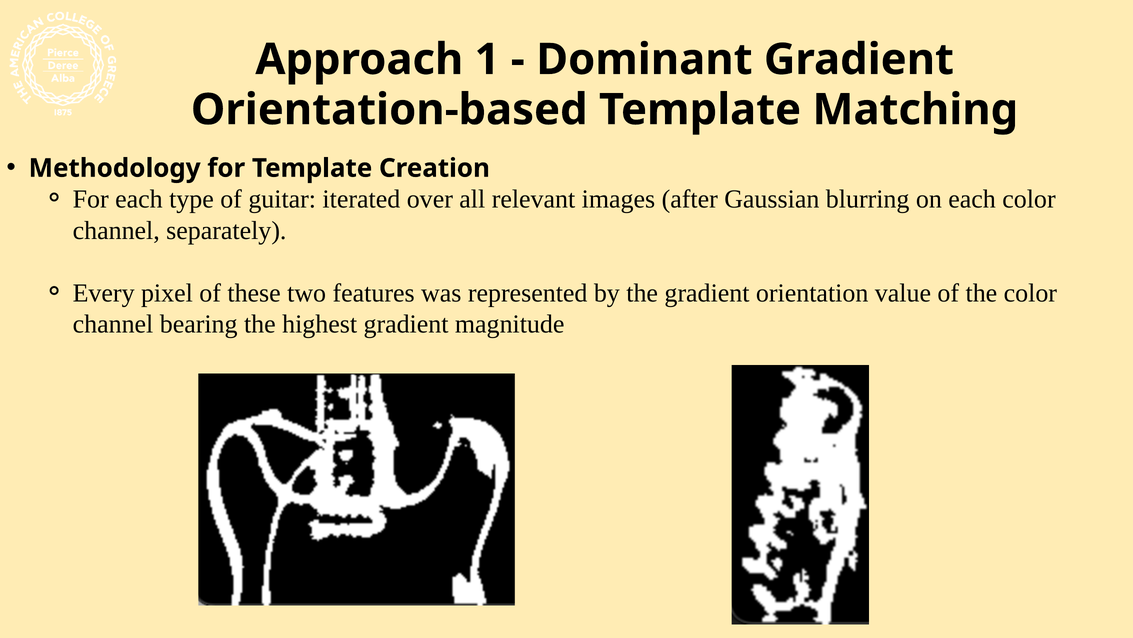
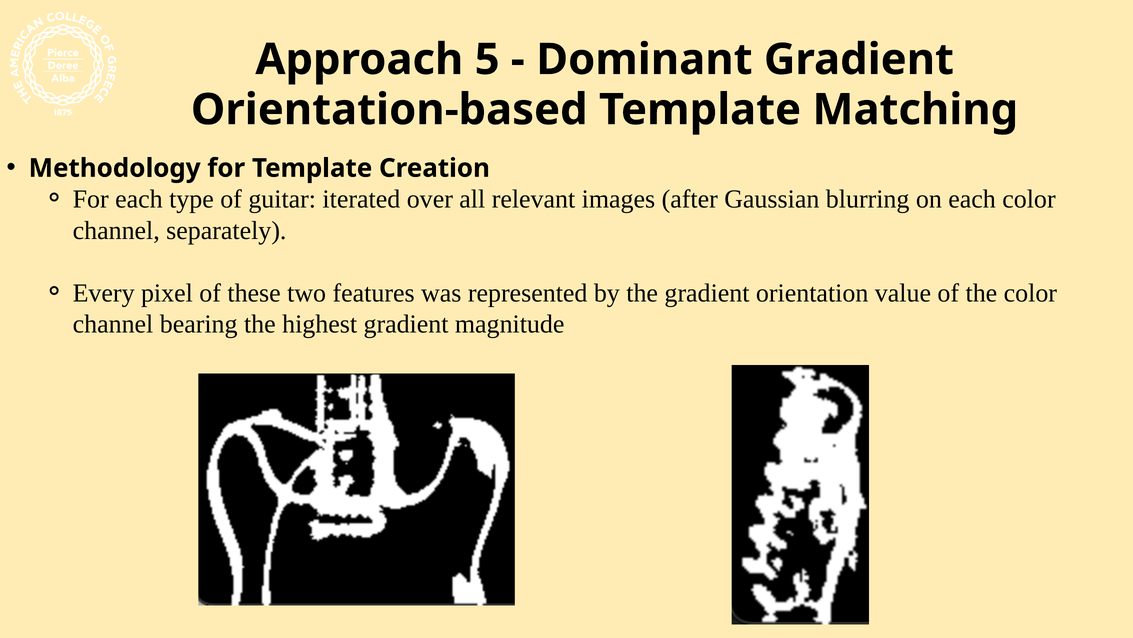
1: 1 -> 5
